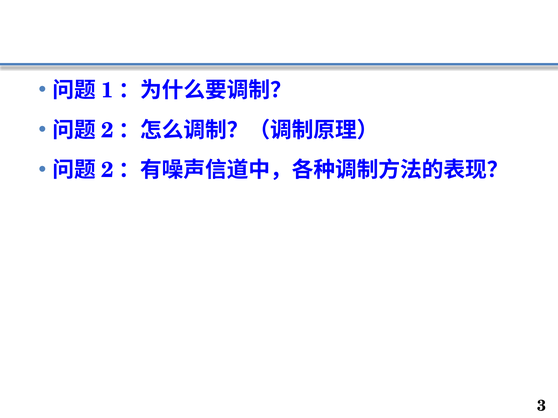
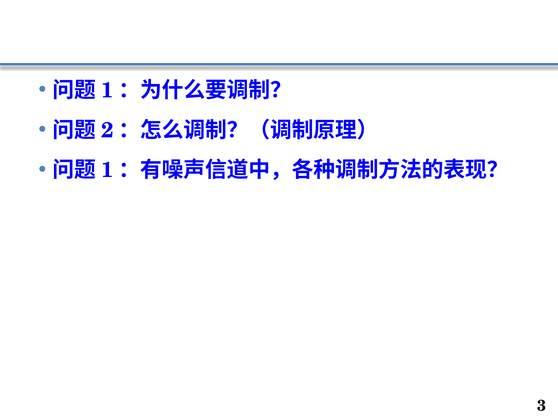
2 at (107, 170): 2 -> 1
